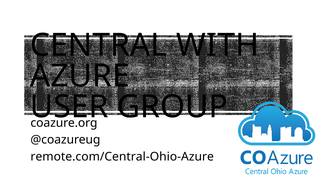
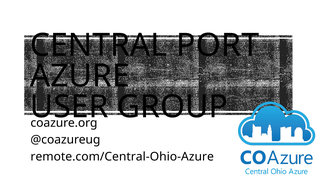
WITH: WITH -> PORT
